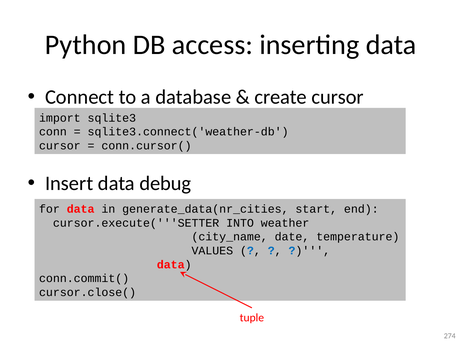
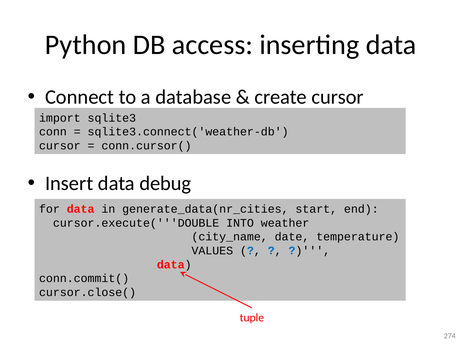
cursor.execute('''SETTER: cursor.execute('''SETTER -> cursor.execute('''DOUBLE
